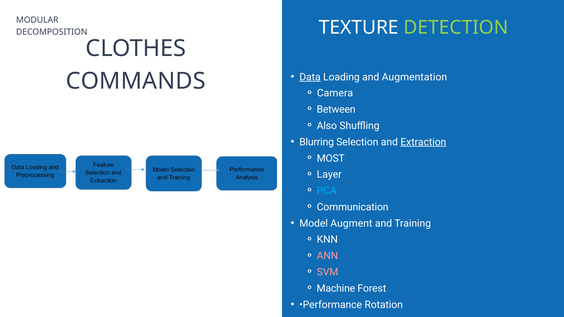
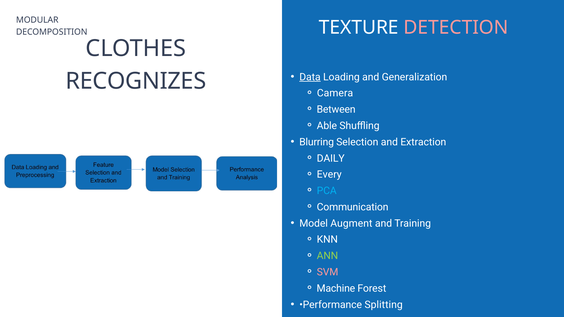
DETECTION colour: light green -> pink
Augmentation: Augmentation -> Generalization
COMMANDS: COMMANDS -> RECOGNIZES
Also: Also -> Able
Extraction underline: present -> none
MOST: MOST -> DAILY
Layer: Layer -> Every
ANN colour: pink -> light green
Rotation: Rotation -> Splitting
